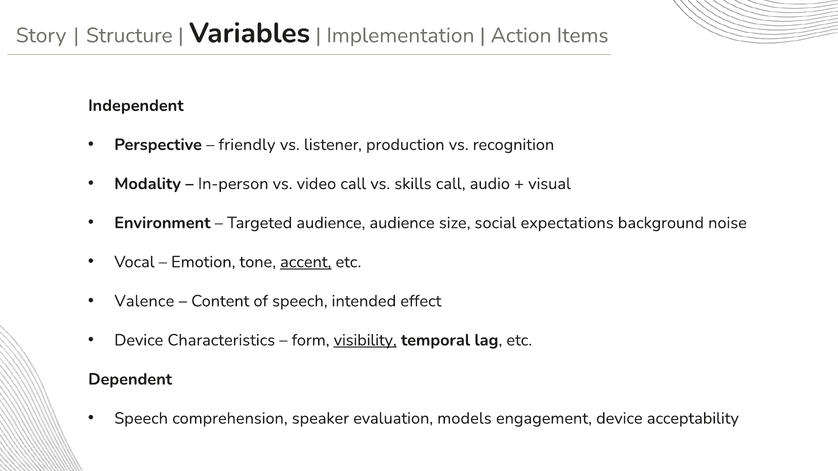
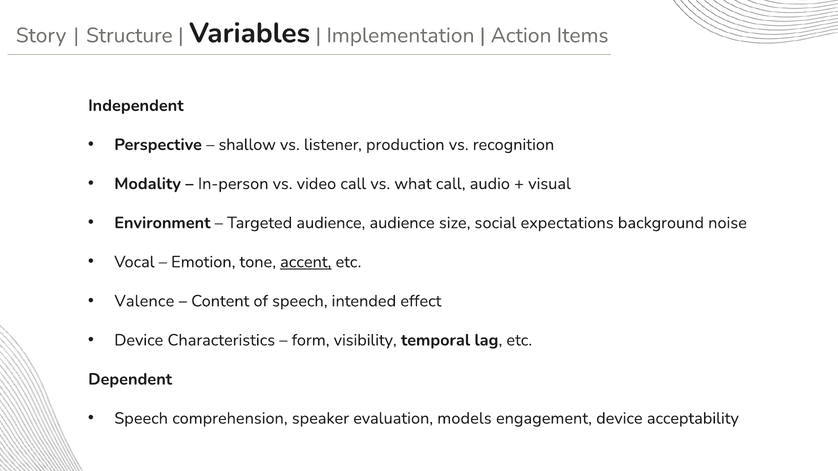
friendly: friendly -> shallow
skills: skills -> what
visibility underline: present -> none
